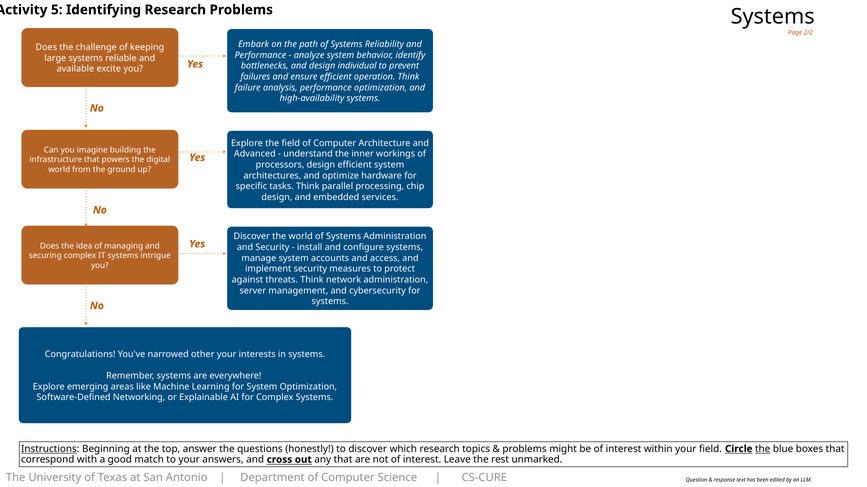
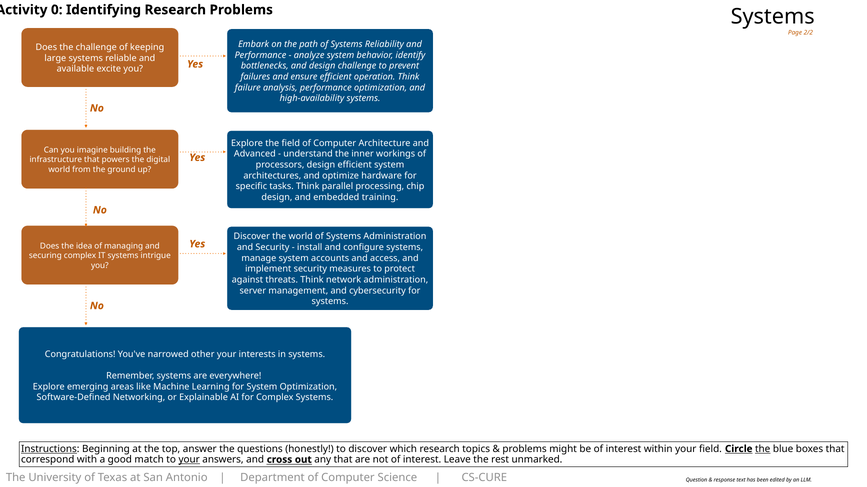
5: 5 -> 0
design individual: individual -> challenge
services: services -> training
your at (189, 460) underline: none -> present
